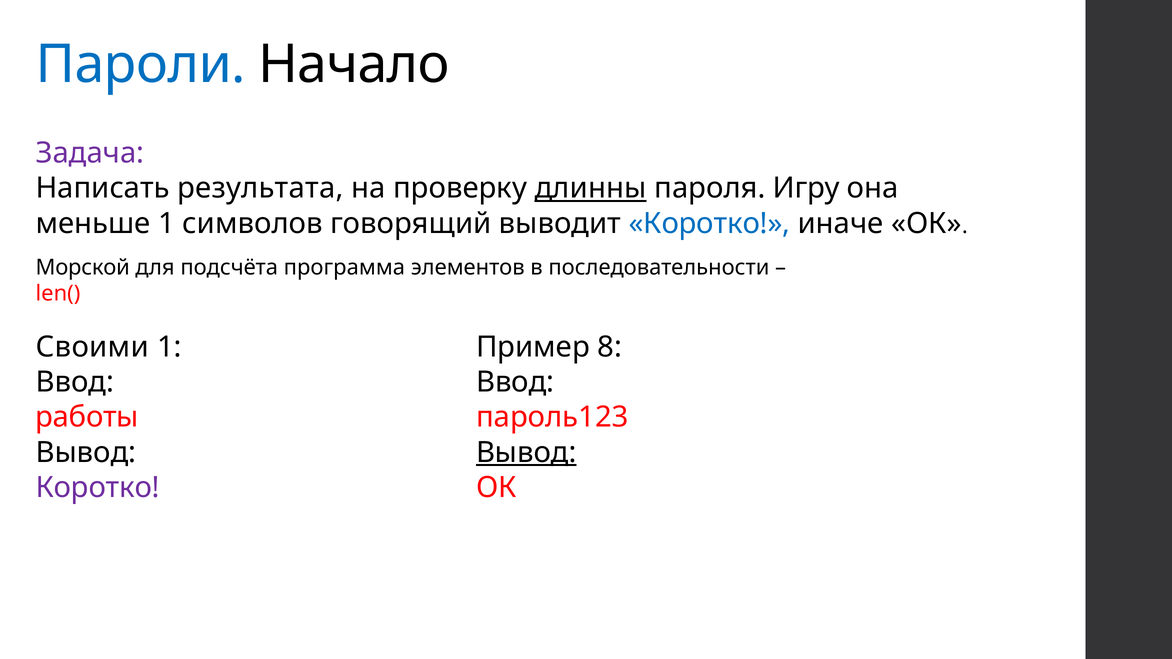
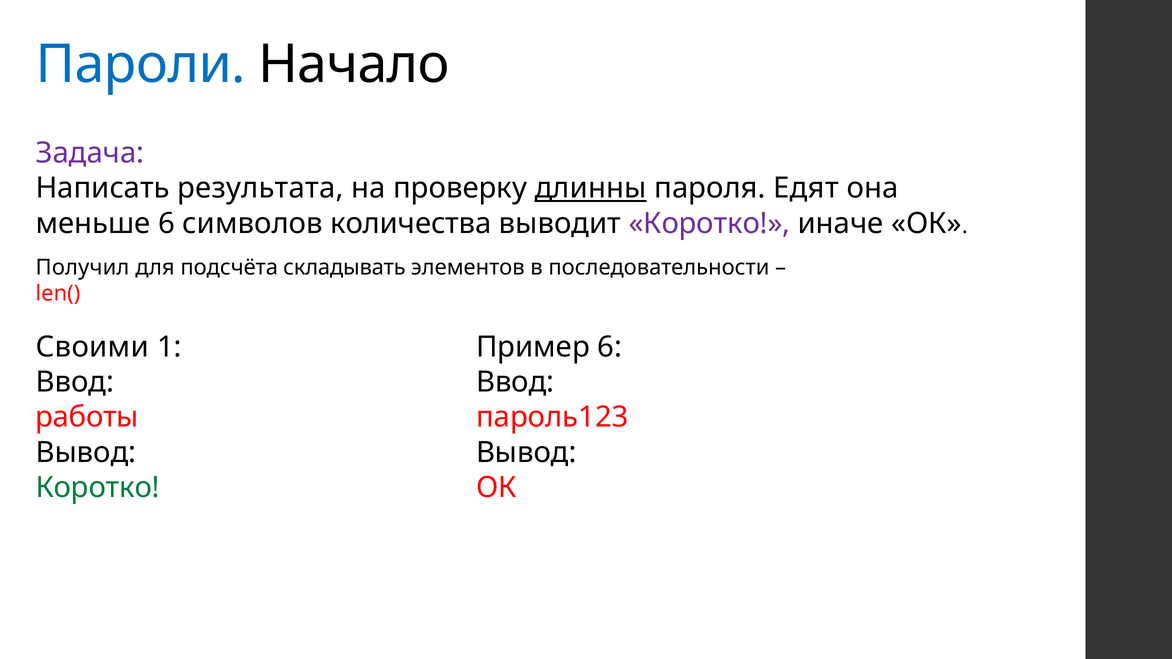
Игру: Игру -> Едят
меньше 1: 1 -> 6
говорящий: говорящий -> количества
Коротко at (709, 224) colour: blue -> purple
Морской: Морской -> Получил
программа: программа -> складывать
Пример 8: 8 -> 6
Вывод at (526, 453) underline: present -> none
Коротко at (98, 488) colour: purple -> green
